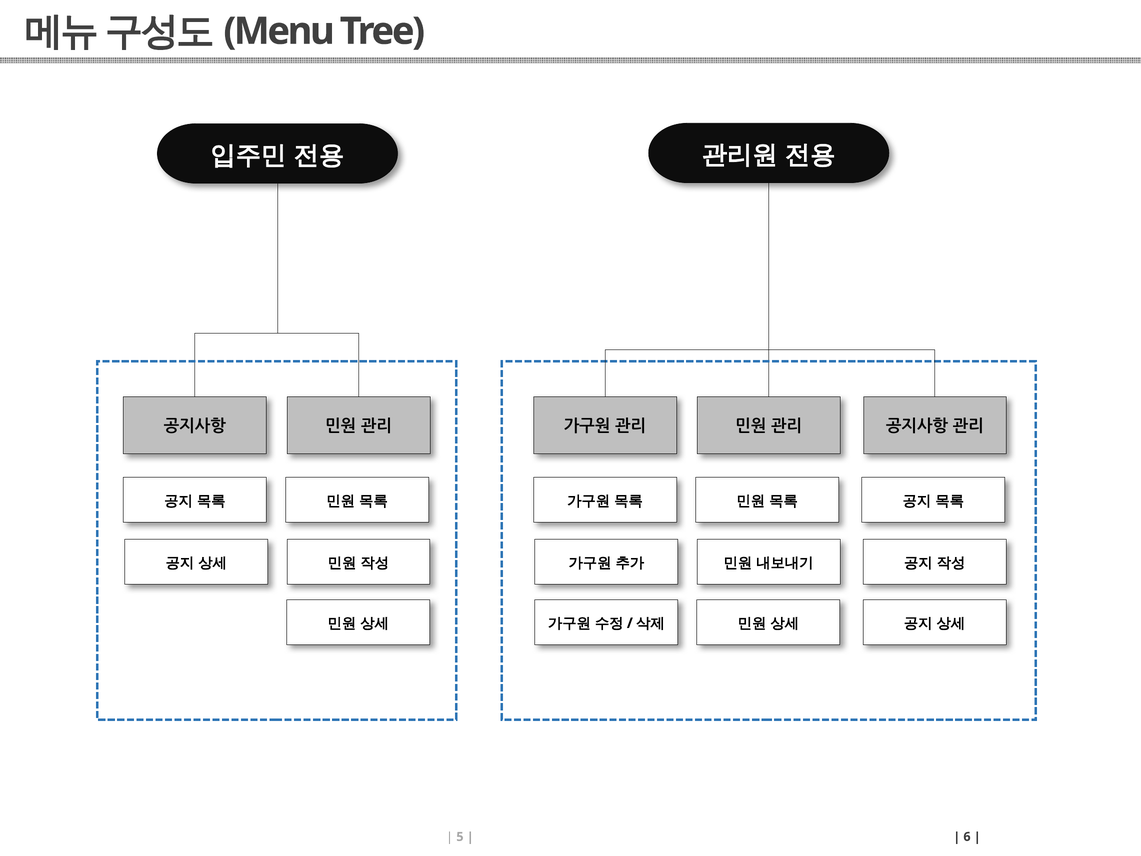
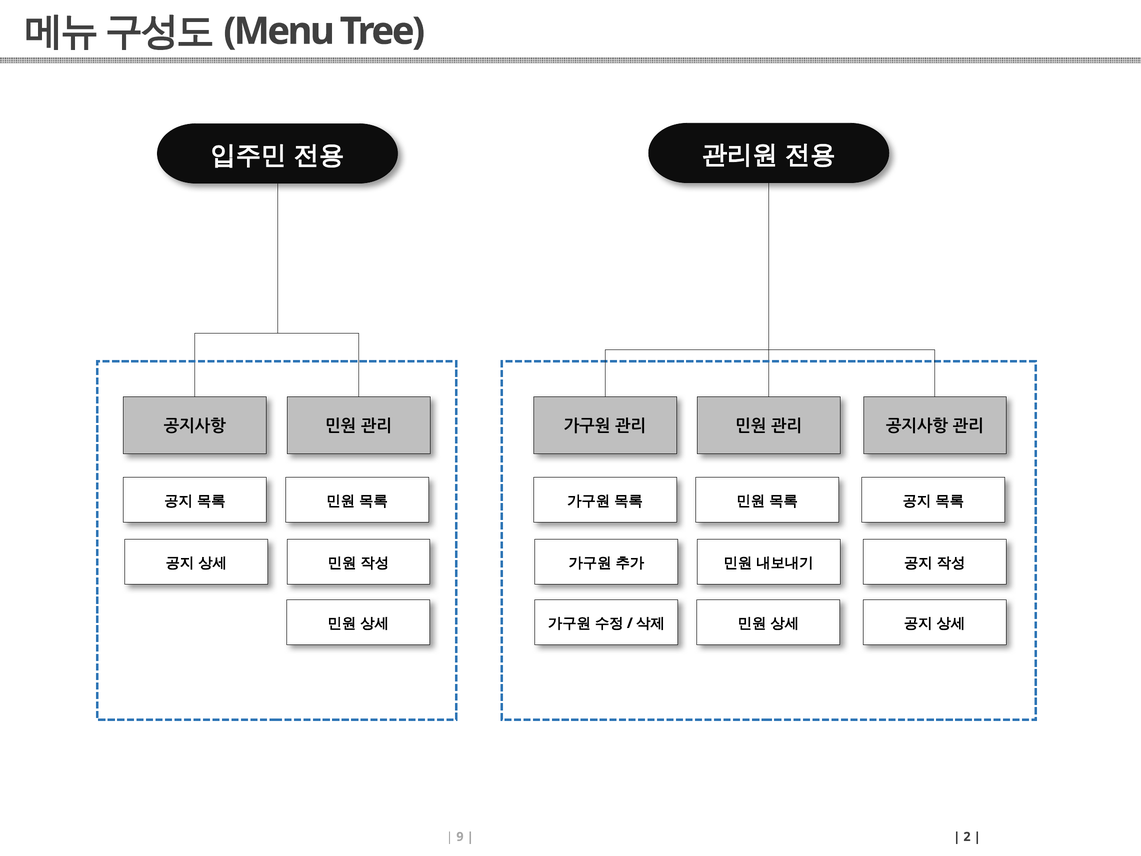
5: 5 -> 9
6: 6 -> 2
